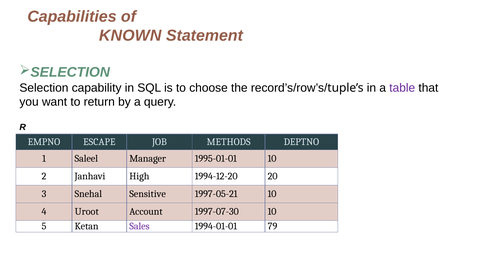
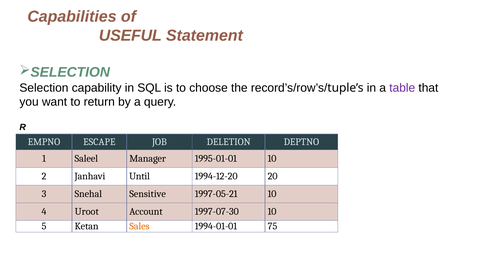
KNOWN: KNOWN -> USEFUL
METHODS: METHODS -> DELETION
High: High -> Until
Sales colour: purple -> orange
79: 79 -> 75
